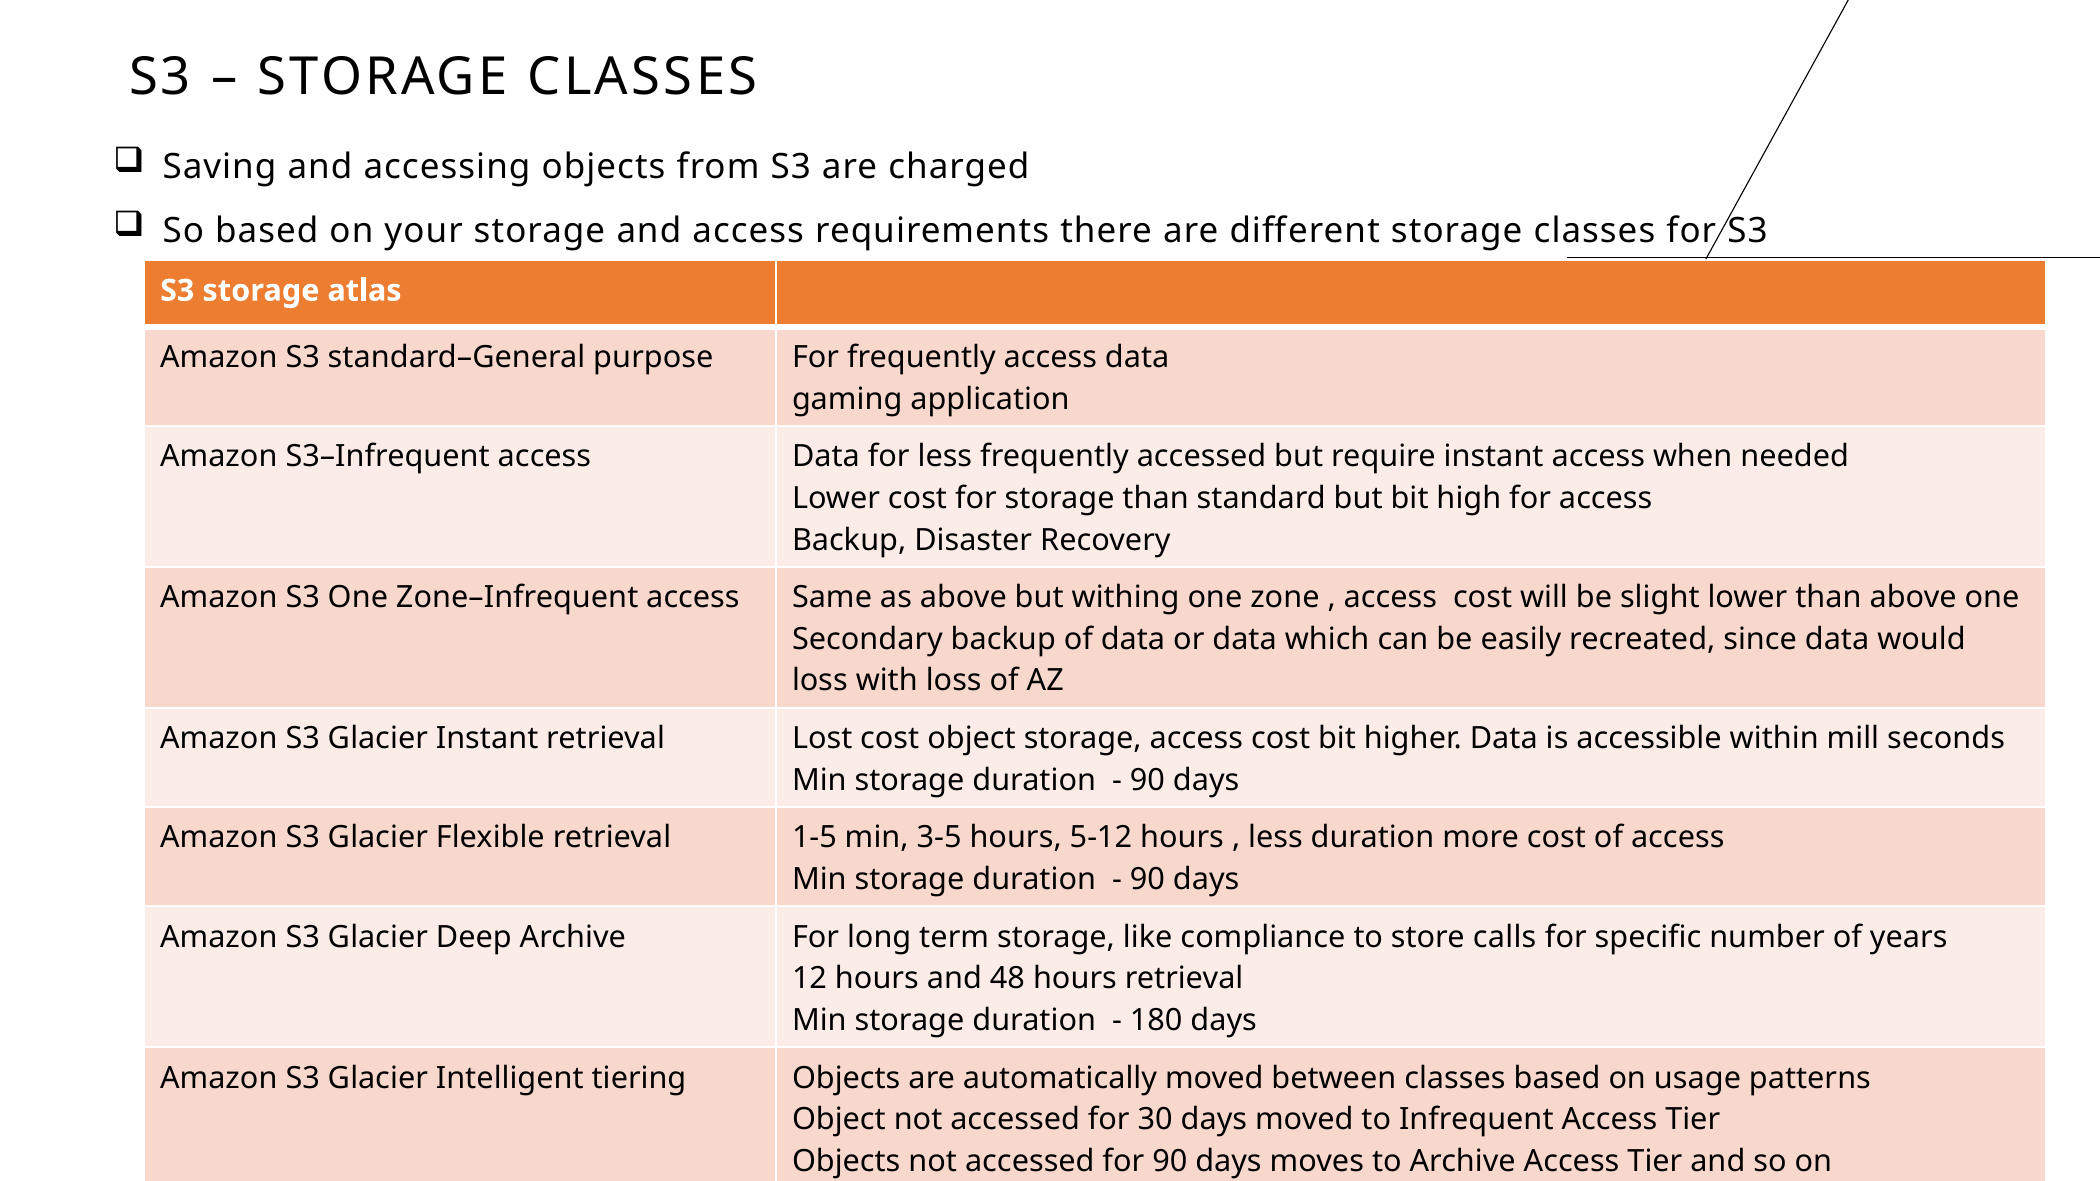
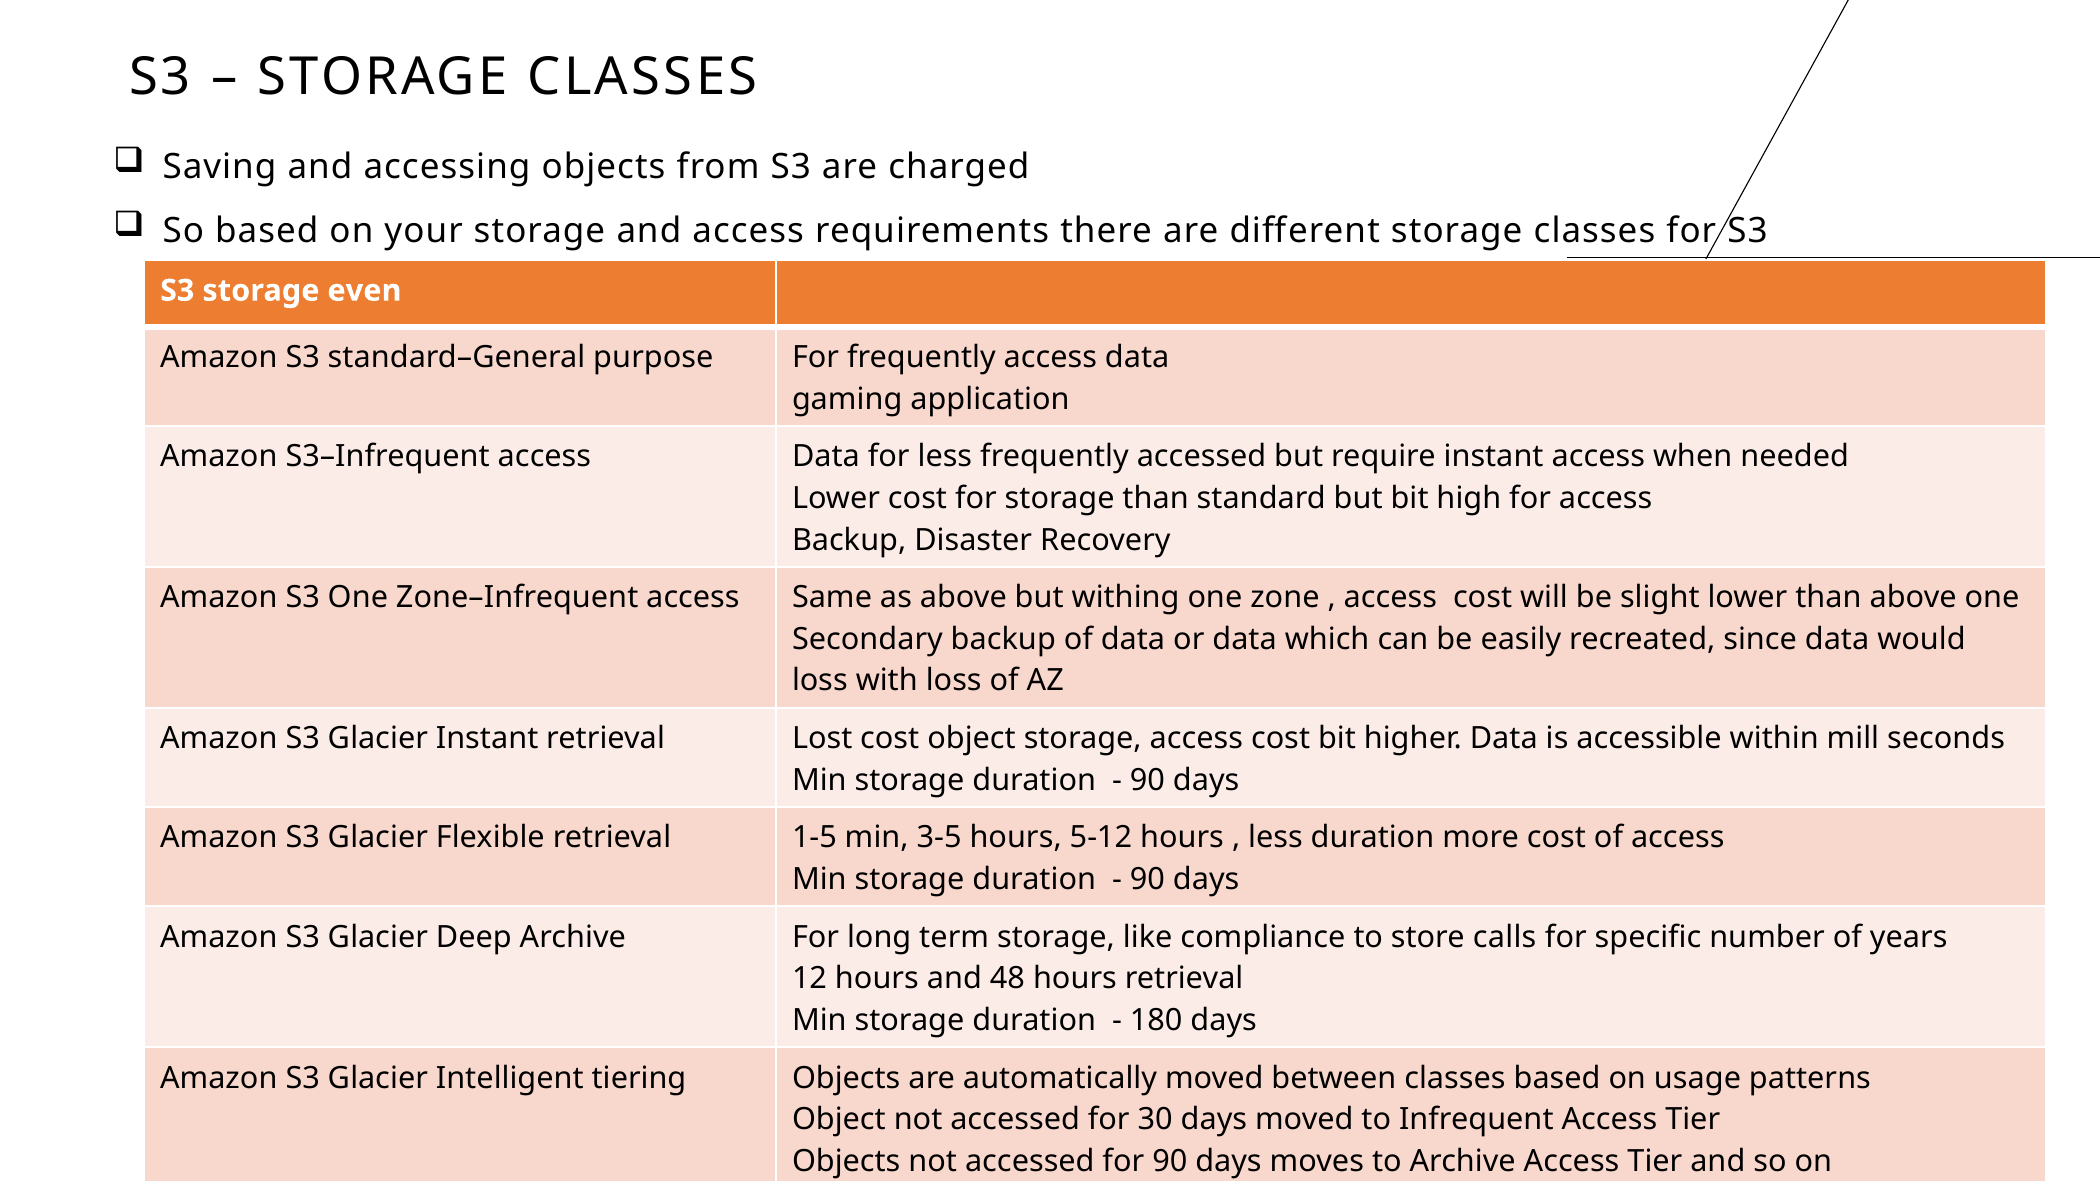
atlas: atlas -> even
